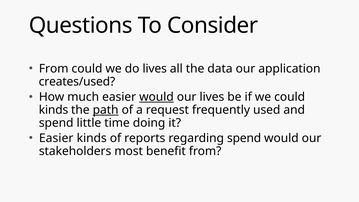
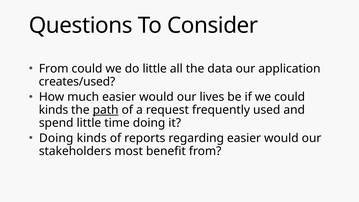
do lives: lives -> little
would at (156, 97) underline: present -> none
Easier at (56, 138): Easier -> Doing
regarding spend: spend -> easier
